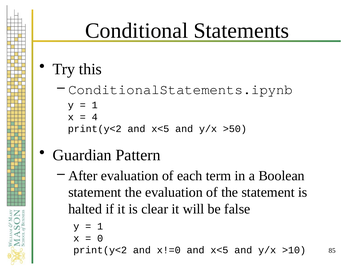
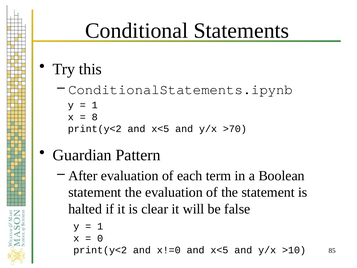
4: 4 -> 8
>50: >50 -> >70
